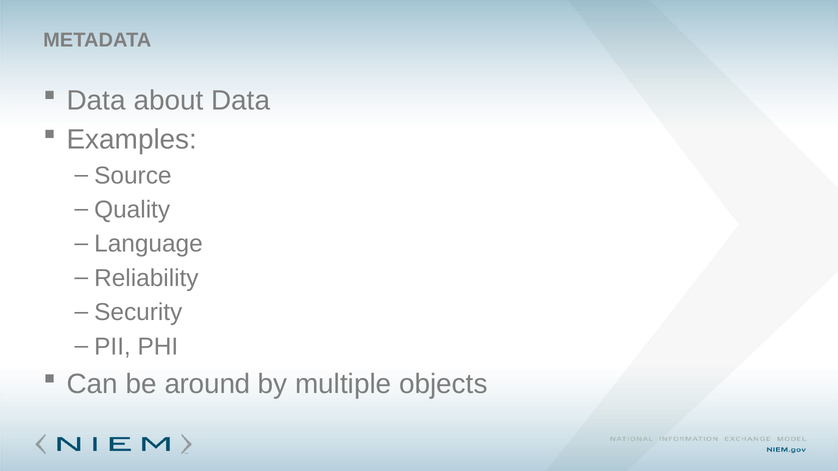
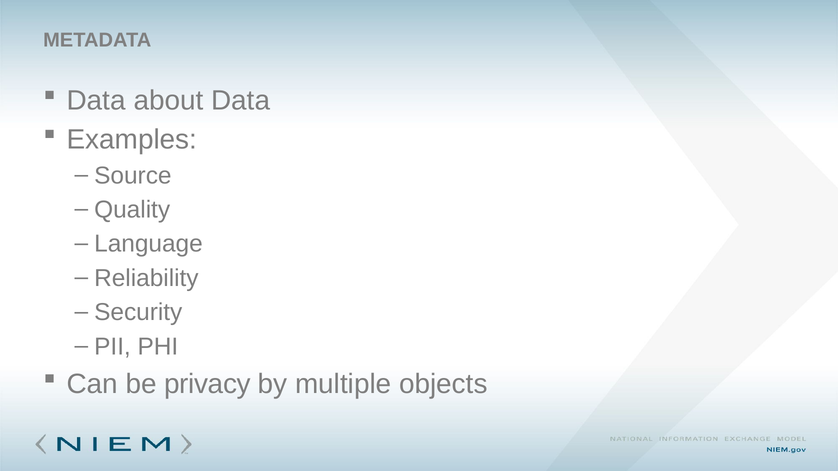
around: around -> privacy
